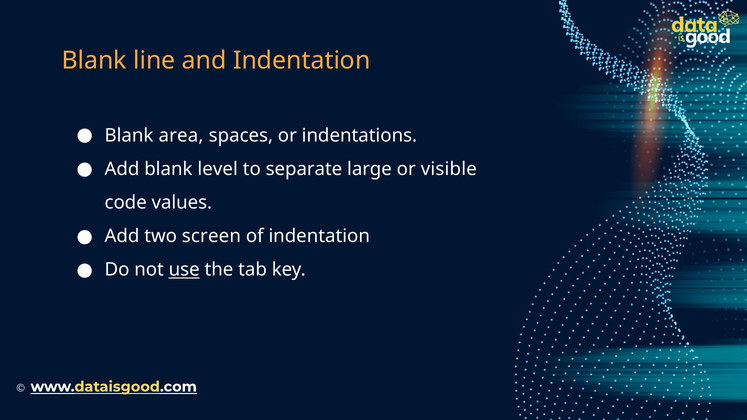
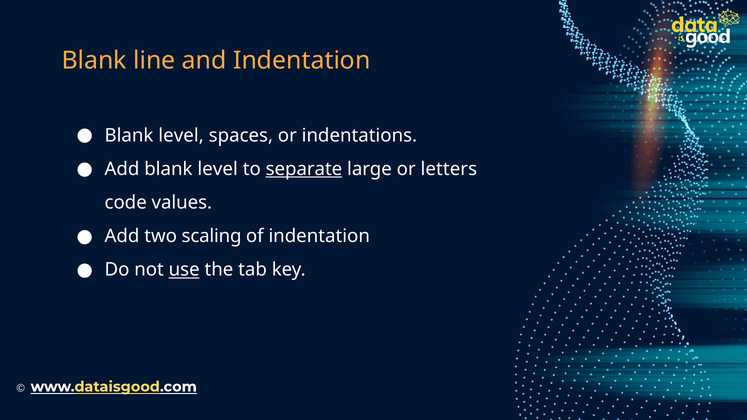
area at (181, 135): area -> level
separate underline: none -> present
visible: visible -> letters
screen: screen -> scaling
